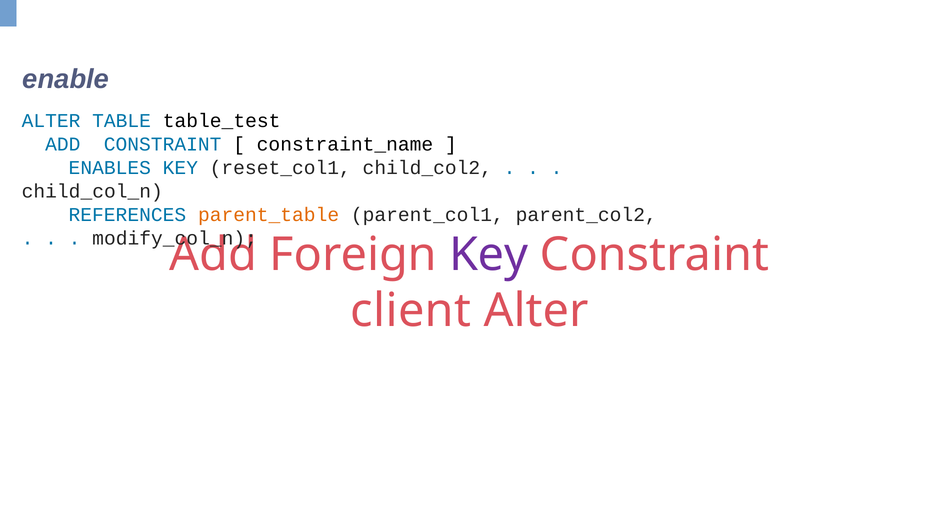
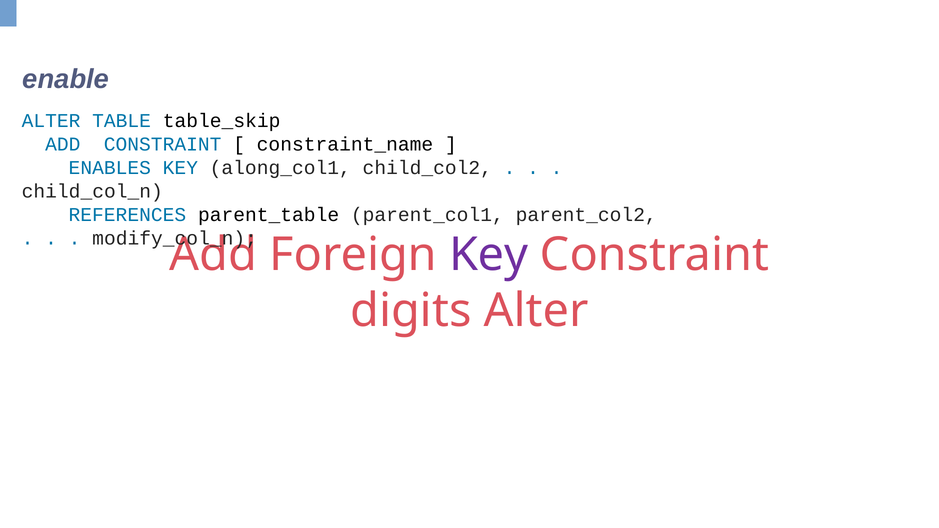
table_test: table_test -> table_skip
reset_col1: reset_col1 -> along_col1
parent_table colour: orange -> black
client: client -> digits
